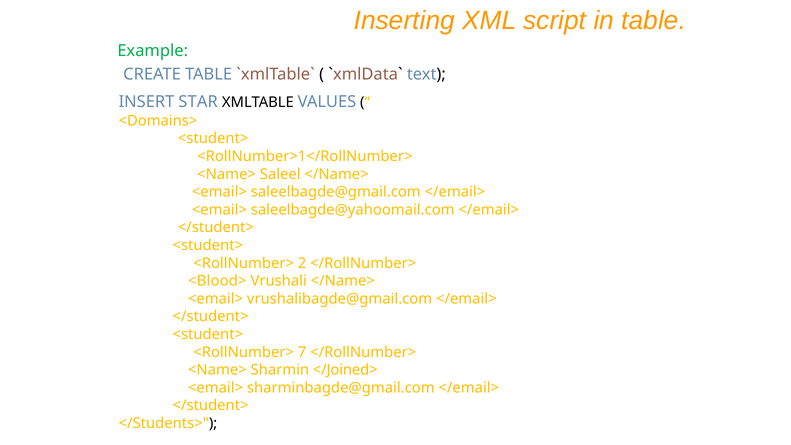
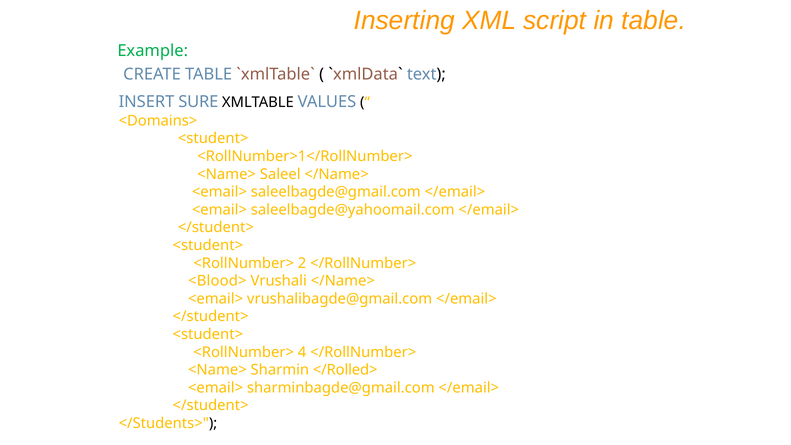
STAR: STAR -> SURE
7: 7 -> 4
</Joined>: </Joined> -> </Rolled>
